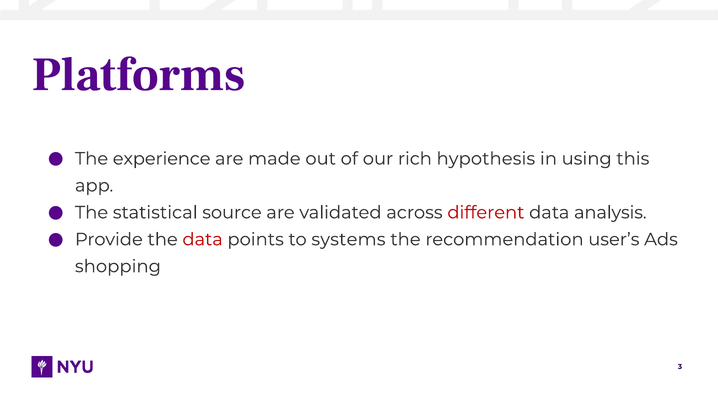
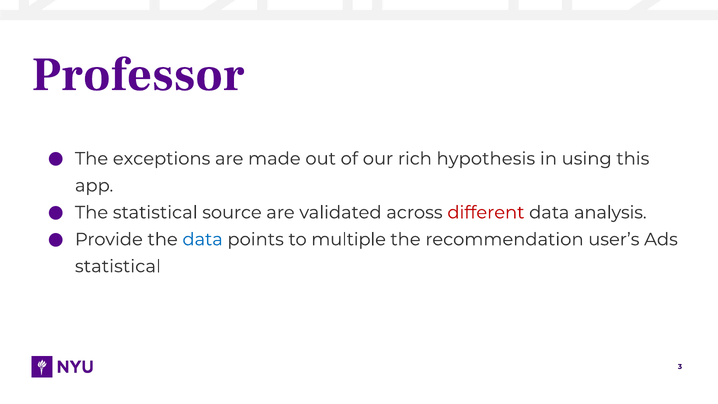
Platforms: Platforms -> Professor
experience: experience -> exceptions
data at (203, 239) colour: red -> blue
systems: systems -> multiple
shopping at (118, 266): shopping -> statistical
